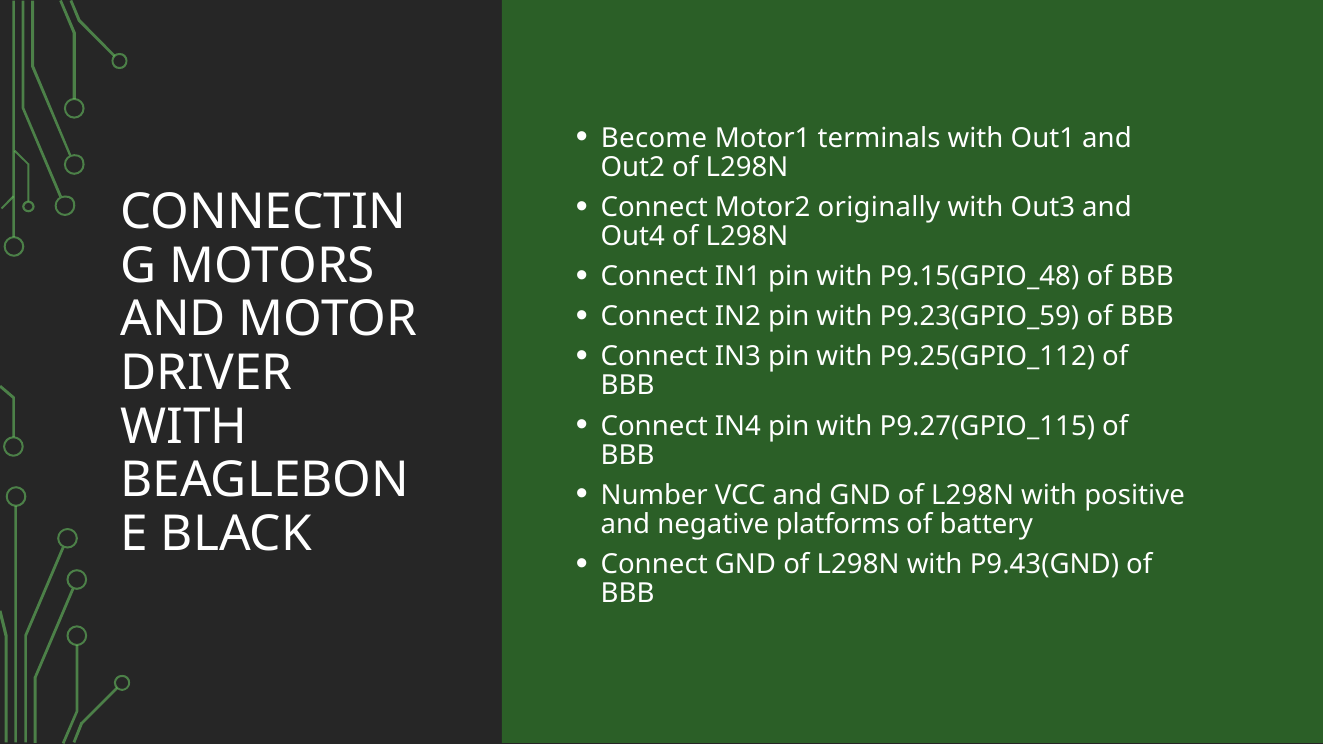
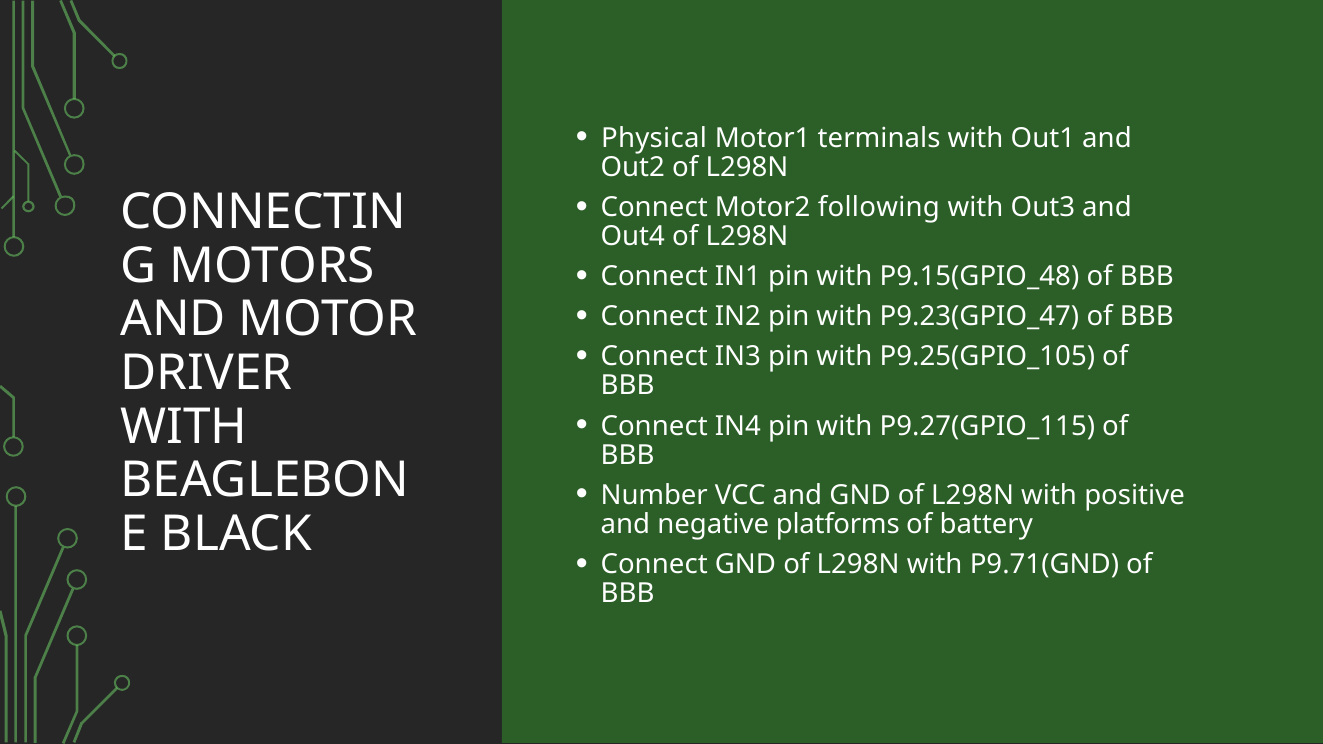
Become: Become -> Physical
originally: originally -> following
P9.23(GPIO_59: P9.23(GPIO_59 -> P9.23(GPIO_47
P9.25(GPIO_112: P9.25(GPIO_112 -> P9.25(GPIO_105
P9.43(GND: P9.43(GND -> P9.71(GND
